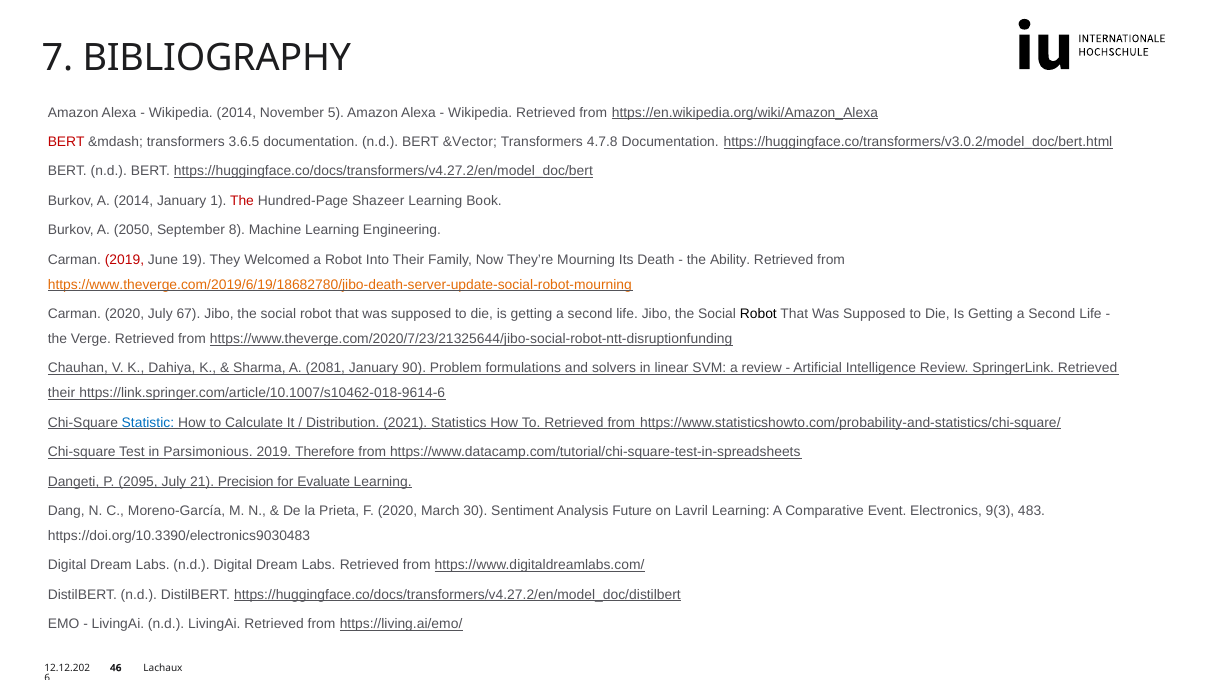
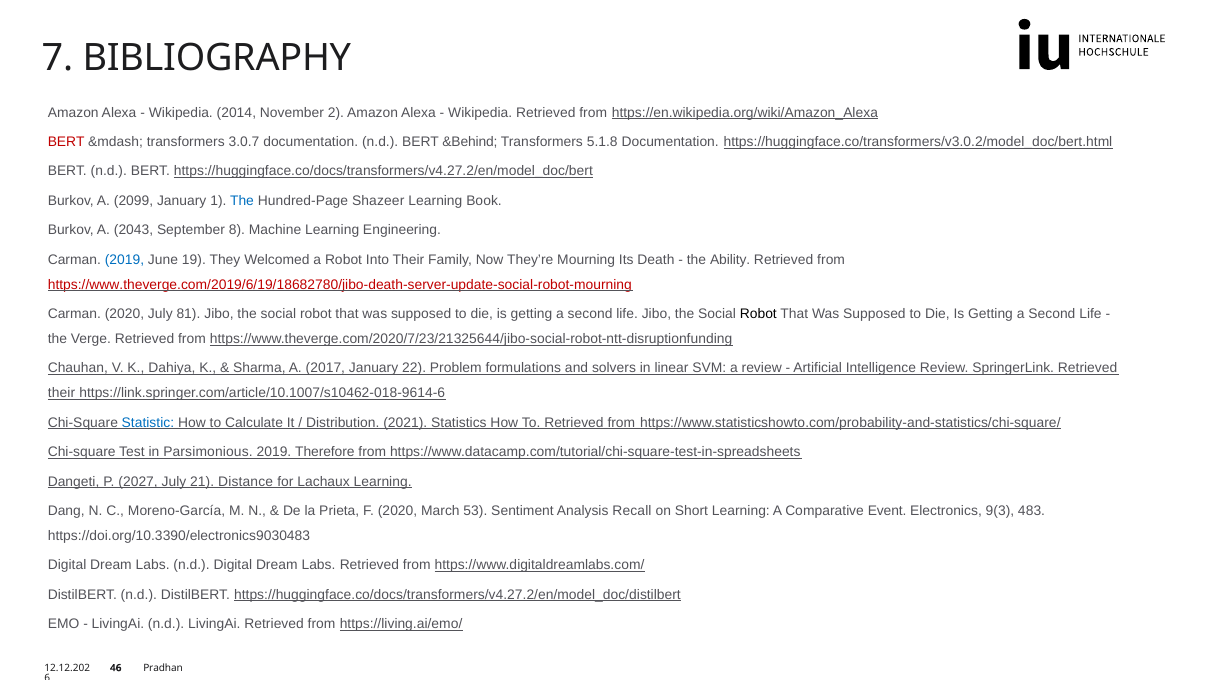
5: 5 -> 2
3.6.5: 3.6.5 -> 3.0.7
&Vector: &Vector -> &Behind
4.7.8: 4.7.8 -> 5.1.8
A 2014: 2014 -> 2099
The at (242, 201) colour: red -> blue
2050: 2050 -> 2043
2019 at (124, 260) colour: red -> blue
https://www.theverge.com/2019/6/19/18682780/jibo-death-server-update-social-robot-mourning colour: orange -> red
67: 67 -> 81
2081: 2081 -> 2017
90: 90 -> 22
2095: 2095 -> 2027
Precision: Precision -> Distance
Evaluate: Evaluate -> Lachaux
30: 30 -> 53
Future: Future -> Recall
Lavril: Lavril -> Short
Lachaux: Lachaux -> Pradhan
